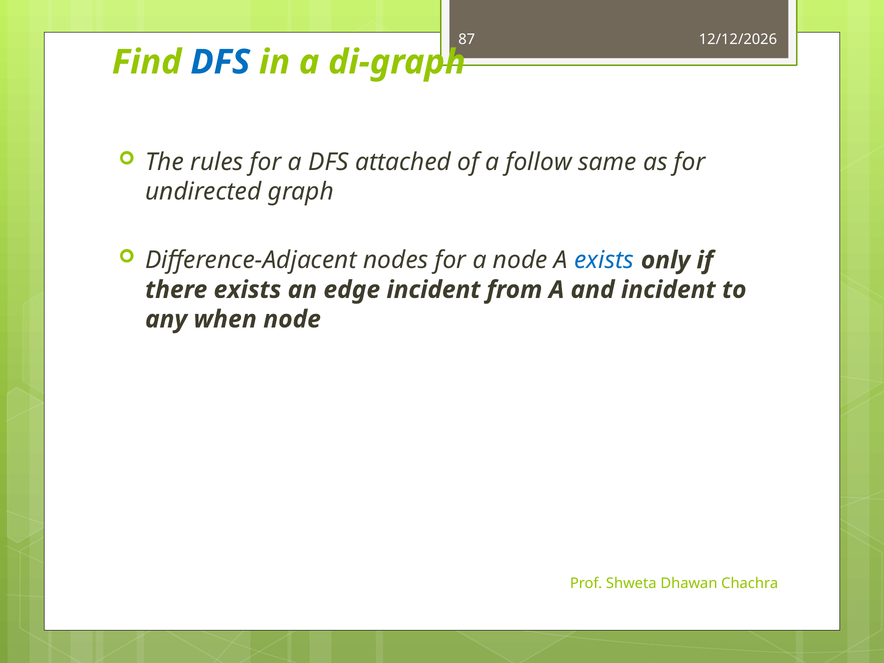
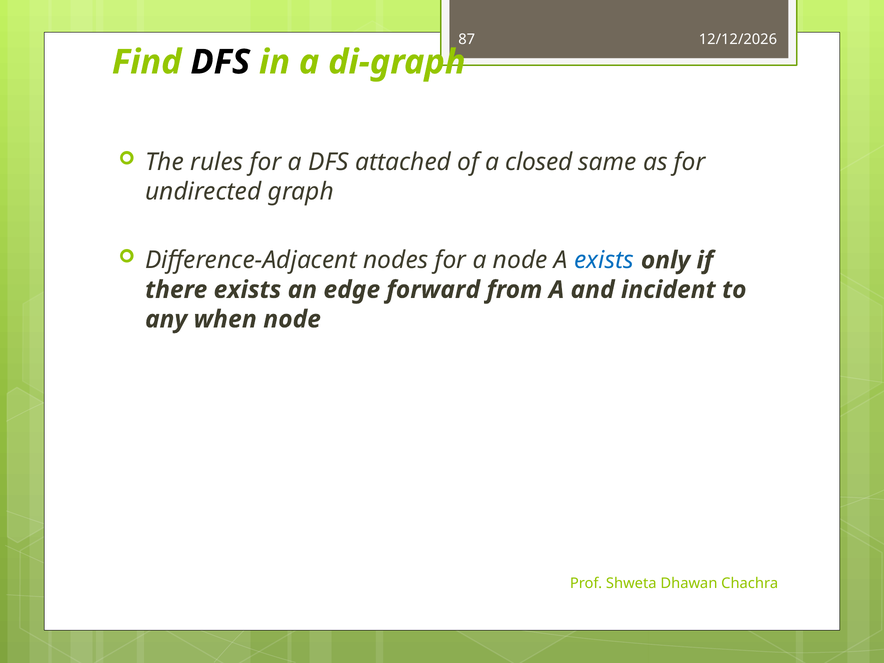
DFS at (220, 62) colour: blue -> black
follow: follow -> closed
edge incident: incident -> forward
